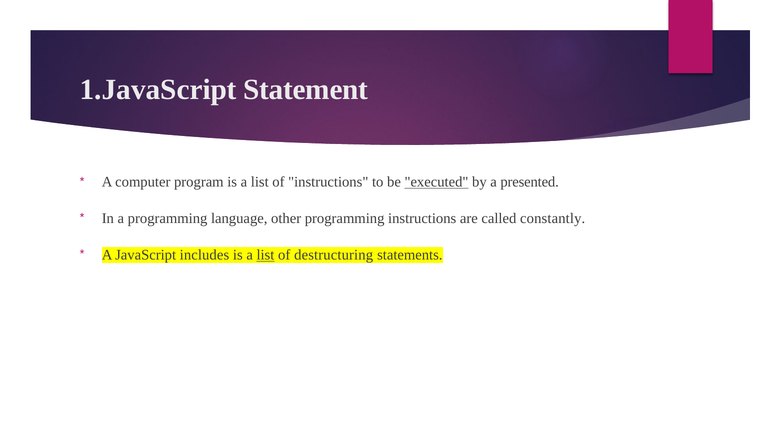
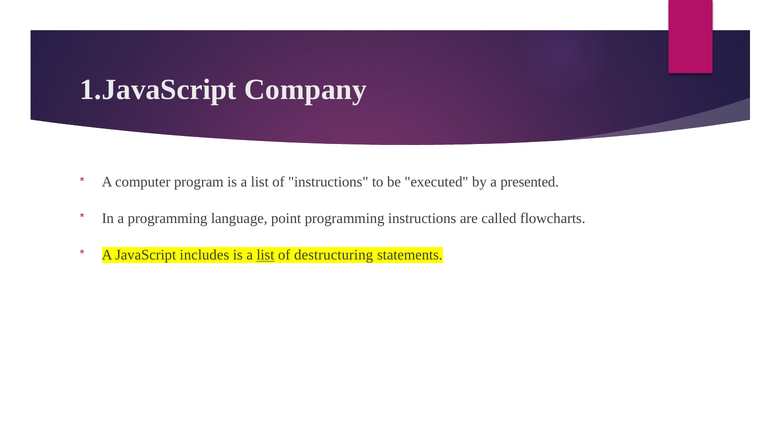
Statement: Statement -> Company
executed underline: present -> none
other: other -> point
constantly: constantly -> flowcharts
